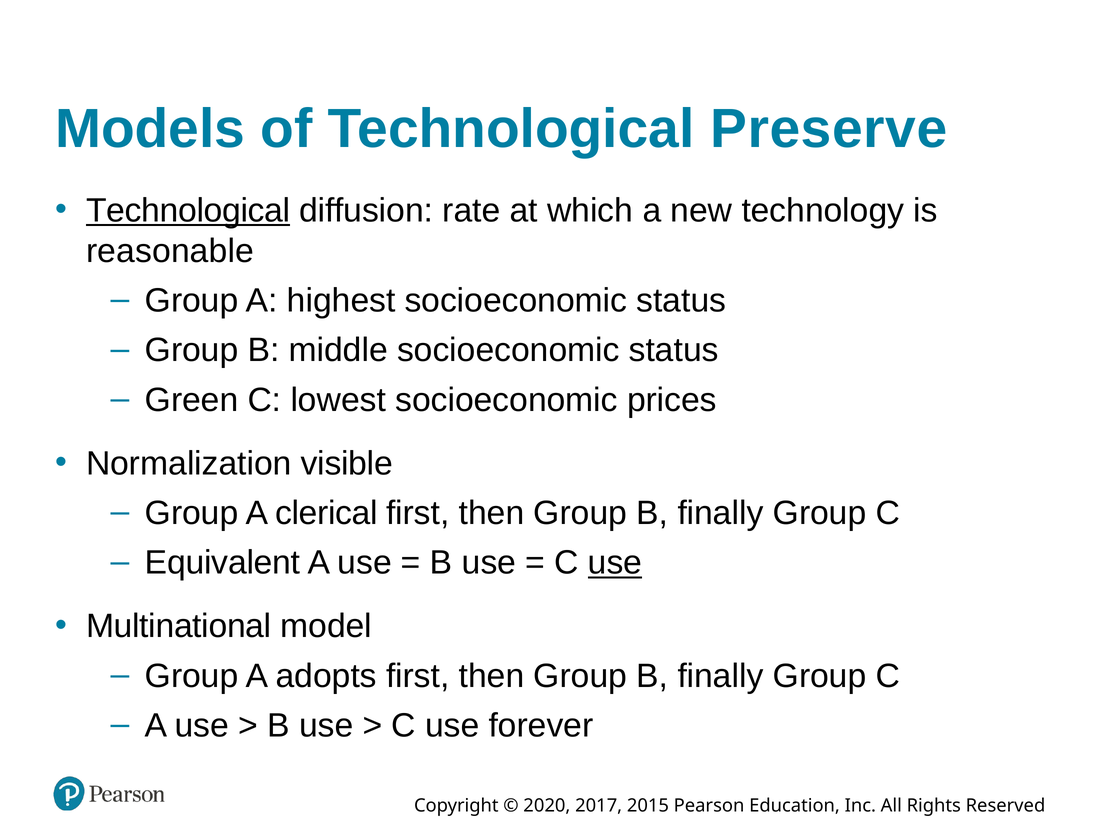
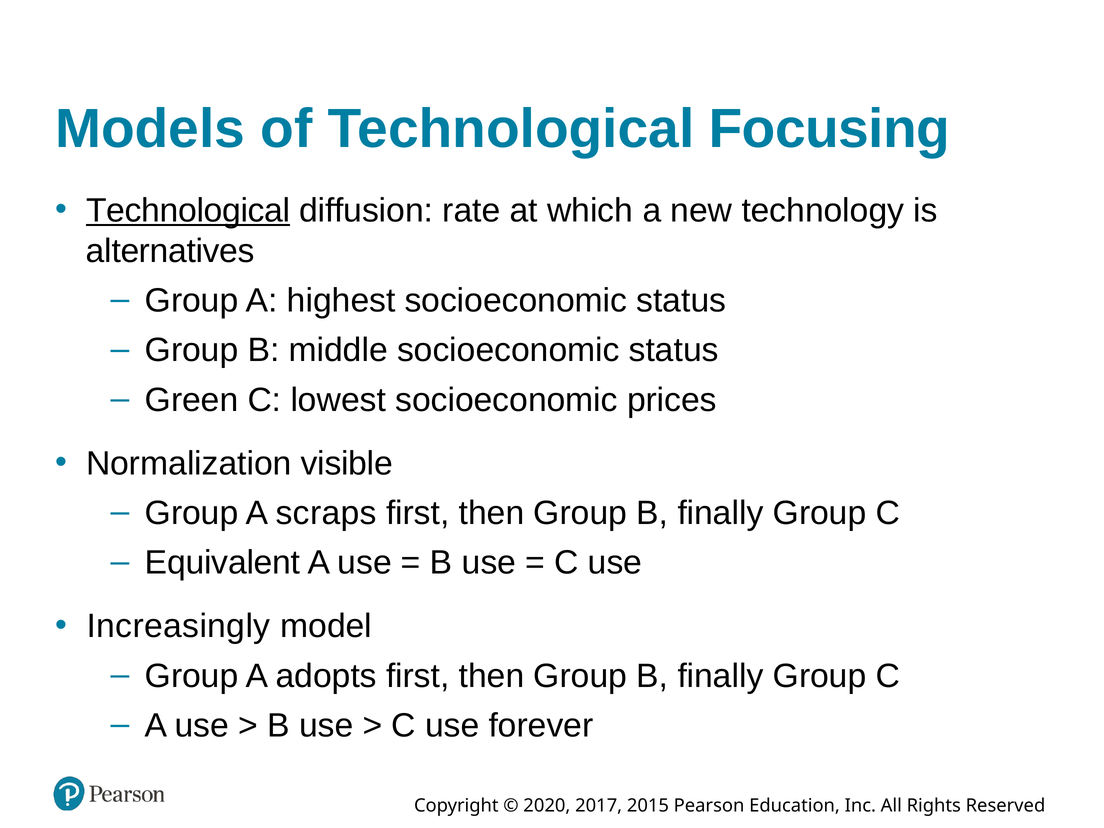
Preserve: Preserve -> Focusing
reasonable: reasonable -> alternatives
clerical: clerical -> scraps
use at (615, 563) underline: present -> none
Multinational: Multinational -> Increasingly
